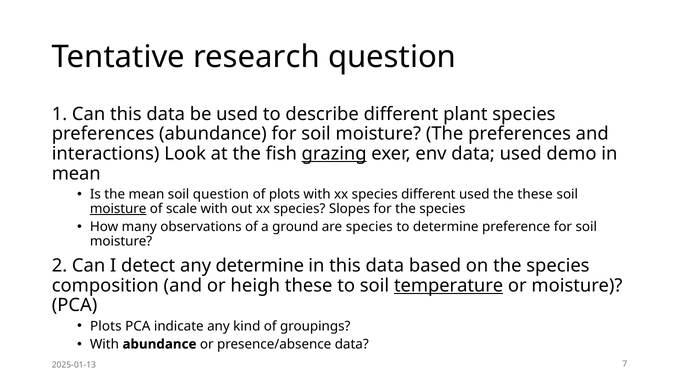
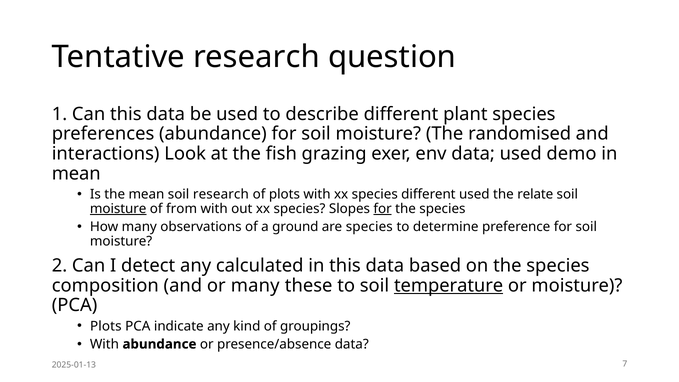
The preferences: preferences -> randomised
grazing underline: present -> none
soil question: question -> research
the these: these -> relate
scale: scale -> from
for at (383, 209) underline: none -> present
any determine: determine -> calculated
or heigh: heigh -> many
